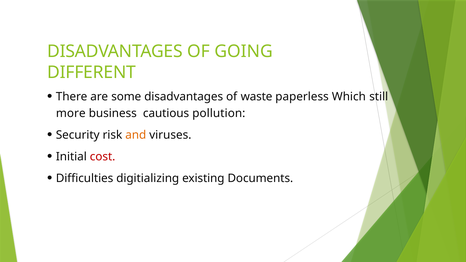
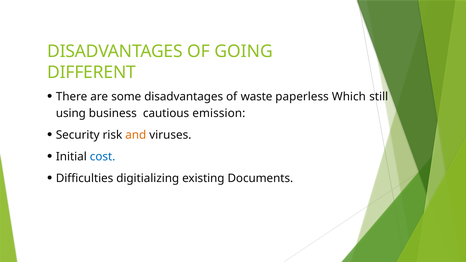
more: more -> using
pollution: pollution -> emission
cost colour: red -> blue
